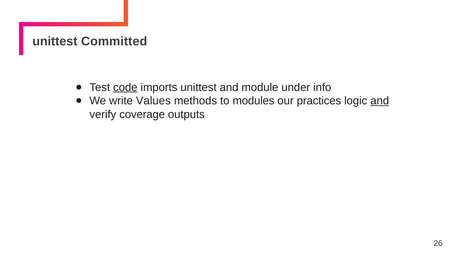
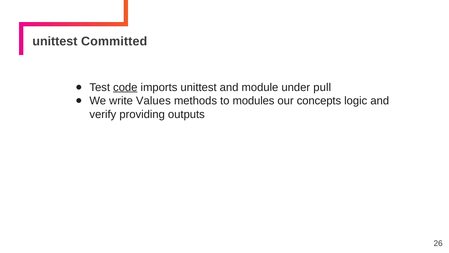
info: info -> pull
practices: practices -> concepts
and at (380, 101) underline: present -> none
coverage: coverage -> providing
